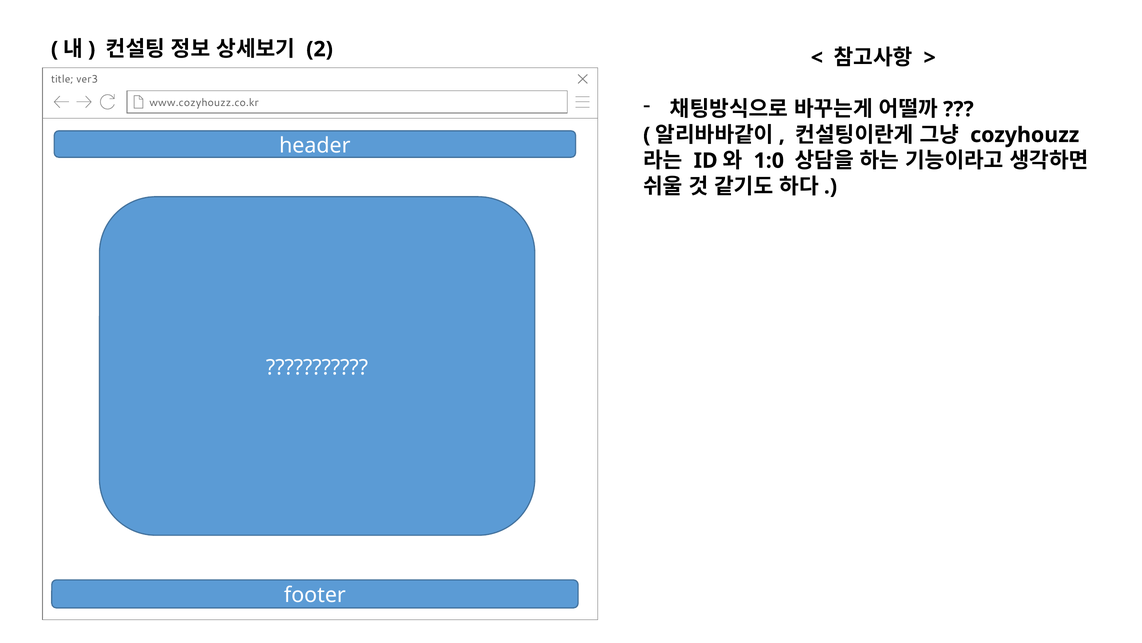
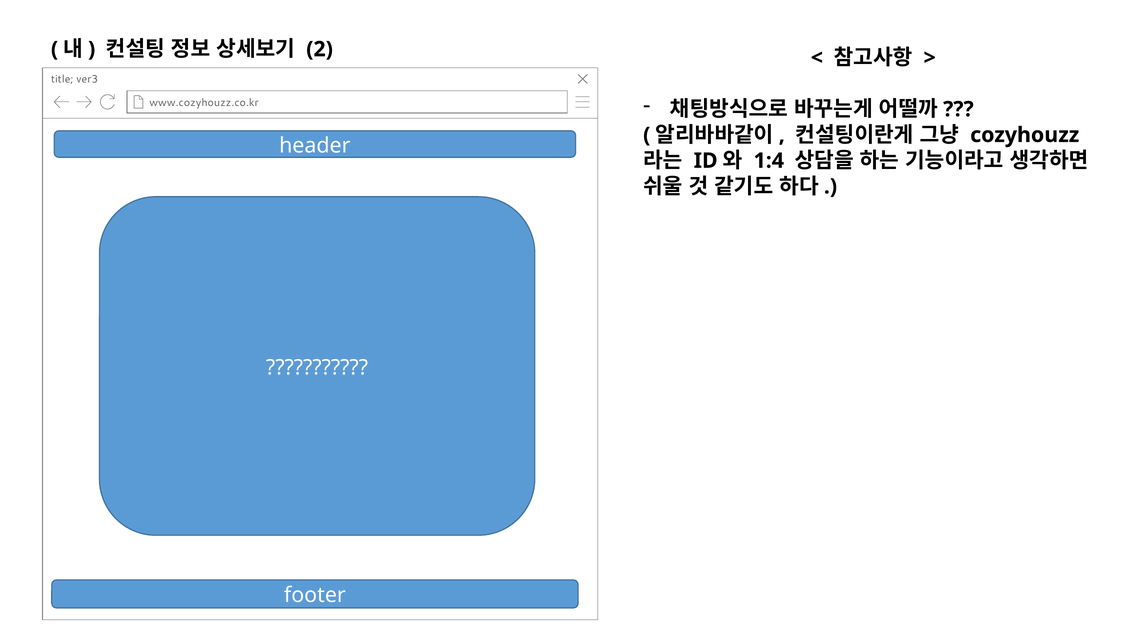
1:0: 1:0 -> 1:4
